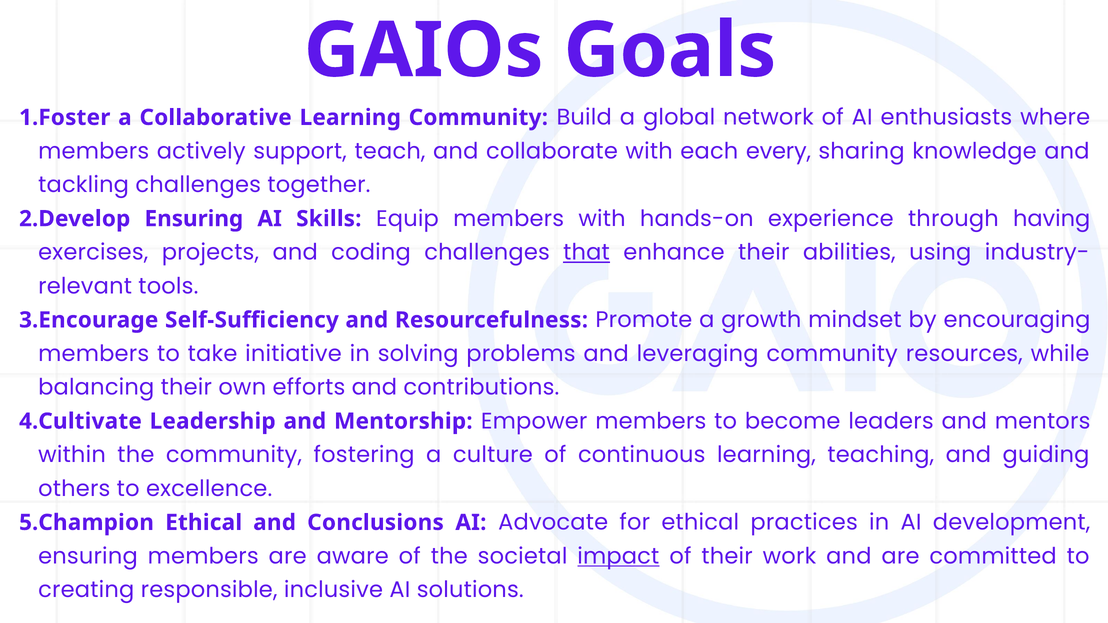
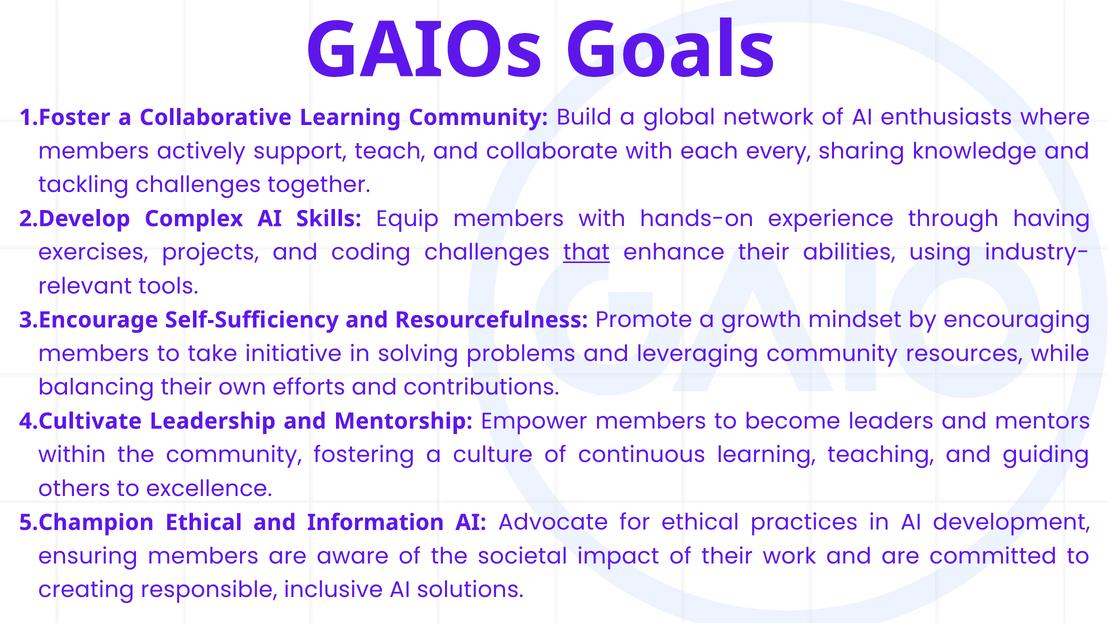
Ensuring at (194, 219): Ensuring -> Complex
Conclusions: Conclusions -> Information
impact underline: present -> none
